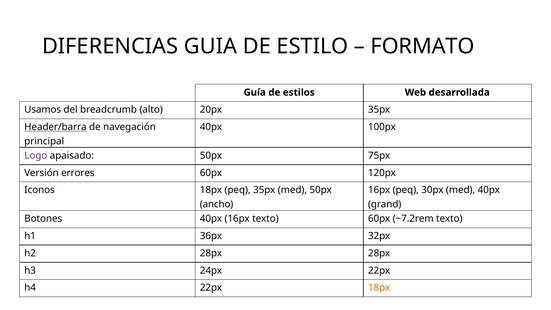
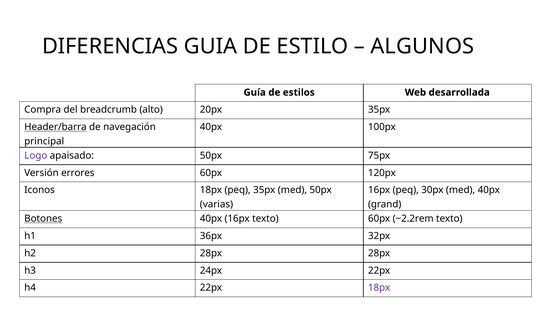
FORMATO: FORMATO -> ALGUNOS
Usamos: Usamos -> Compra
ancho: ancho -> varias
Botones underline: none -> present
~7.2rem: ~7.2rem -> ~2.2rem
18px at (379, 288) colour: orange -> purple
